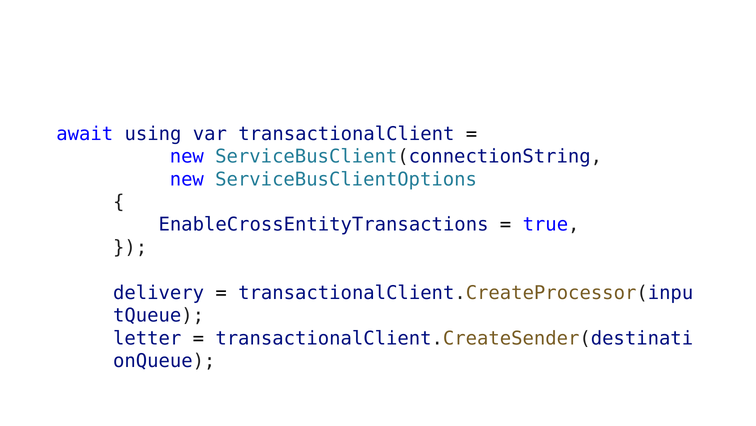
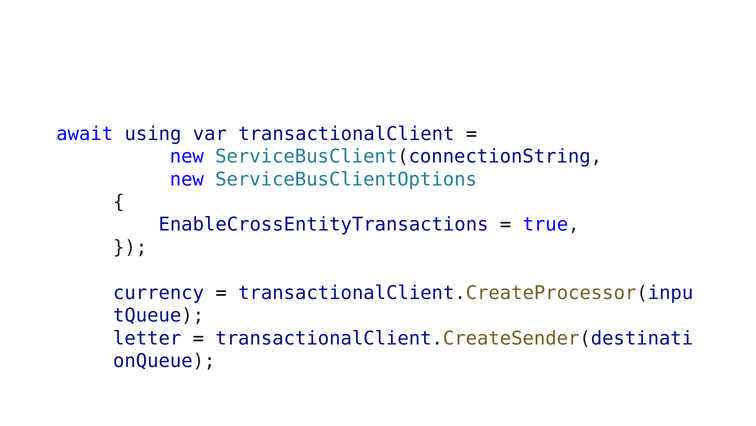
delivery: delivery -> currency
